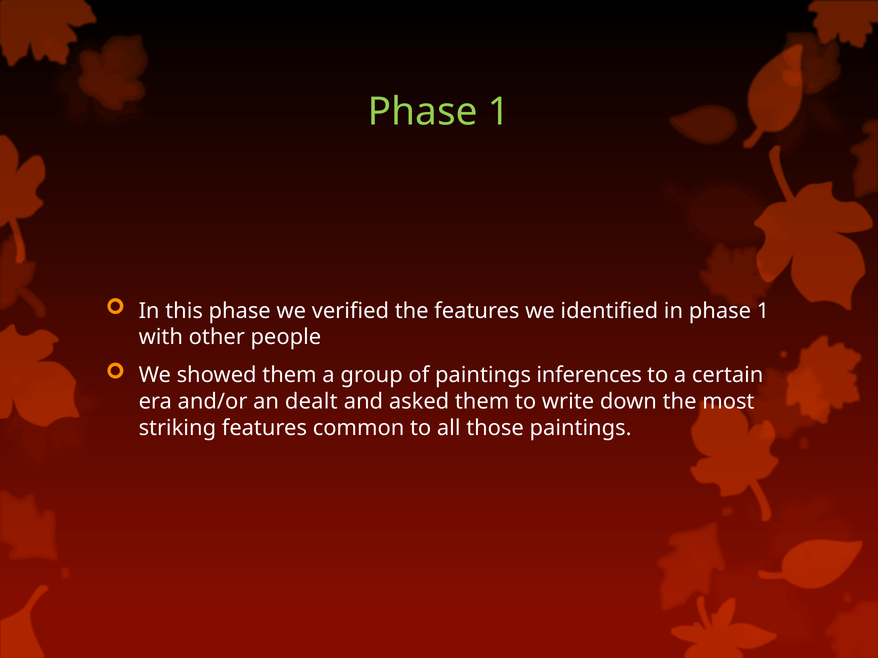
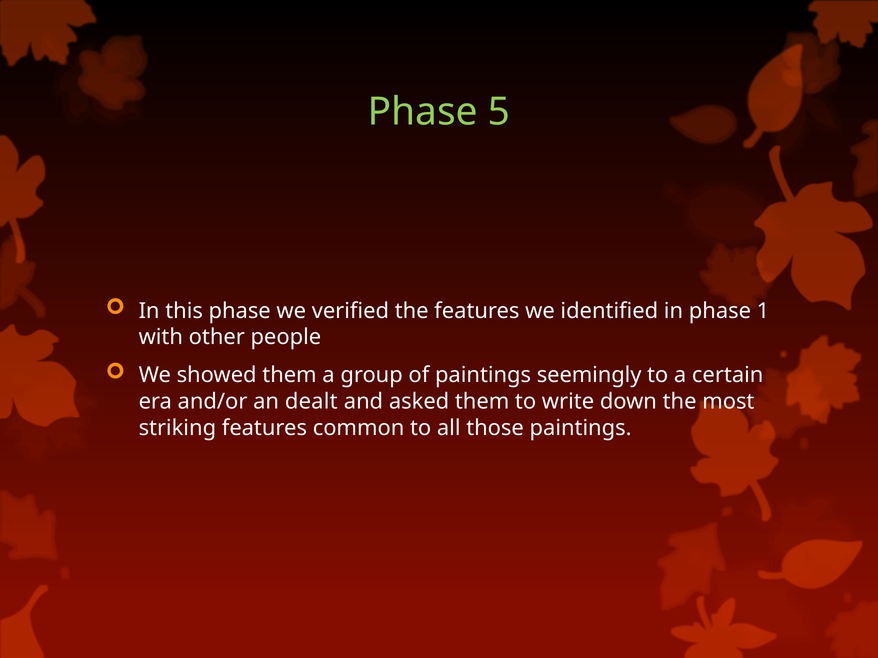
1 at (499, 112): 1 -> 5
inferences: inferences -> seemingly
